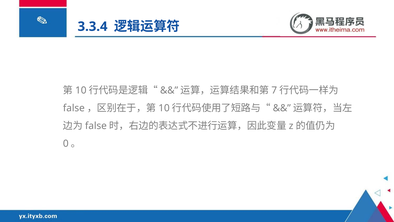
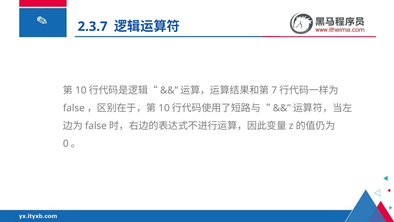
3.3.4: 3.3.4 -> 2.3.7
